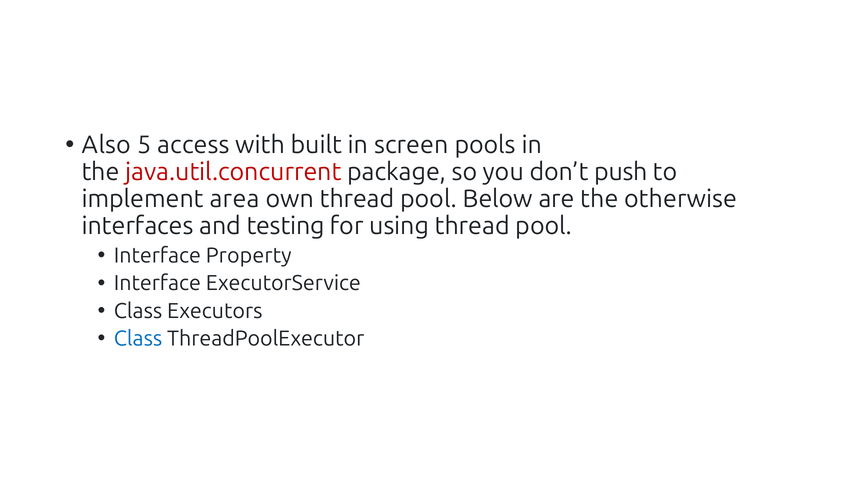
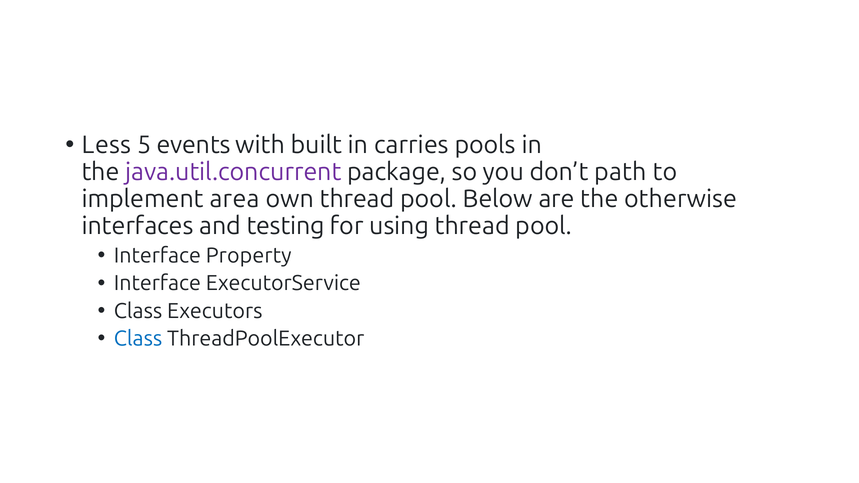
Also: Also -> Less
access: access -> events
screen: screen -> carries
java.util.concurrent colour: red -> purple
push: push -> path
